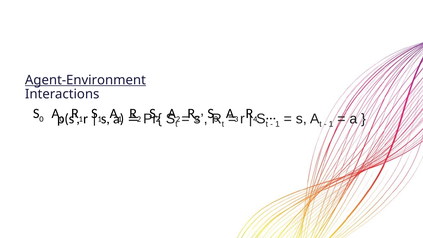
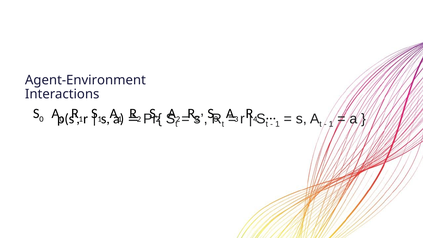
Agent-Environment underline: present -> none
